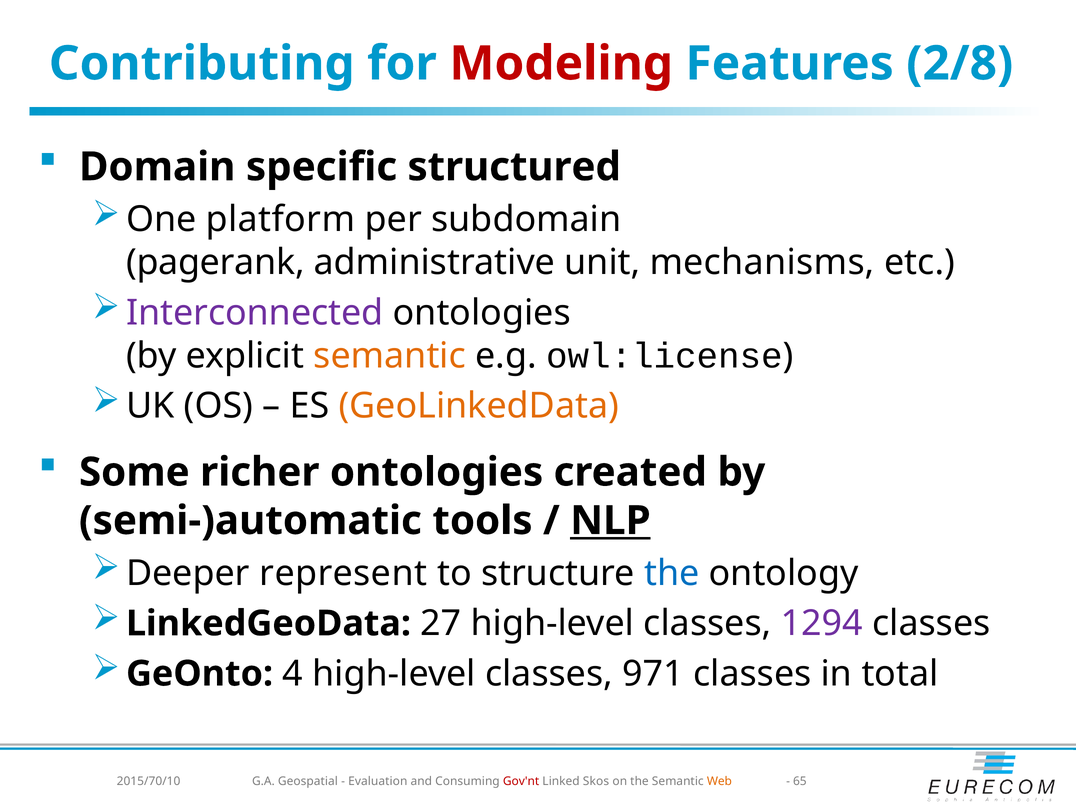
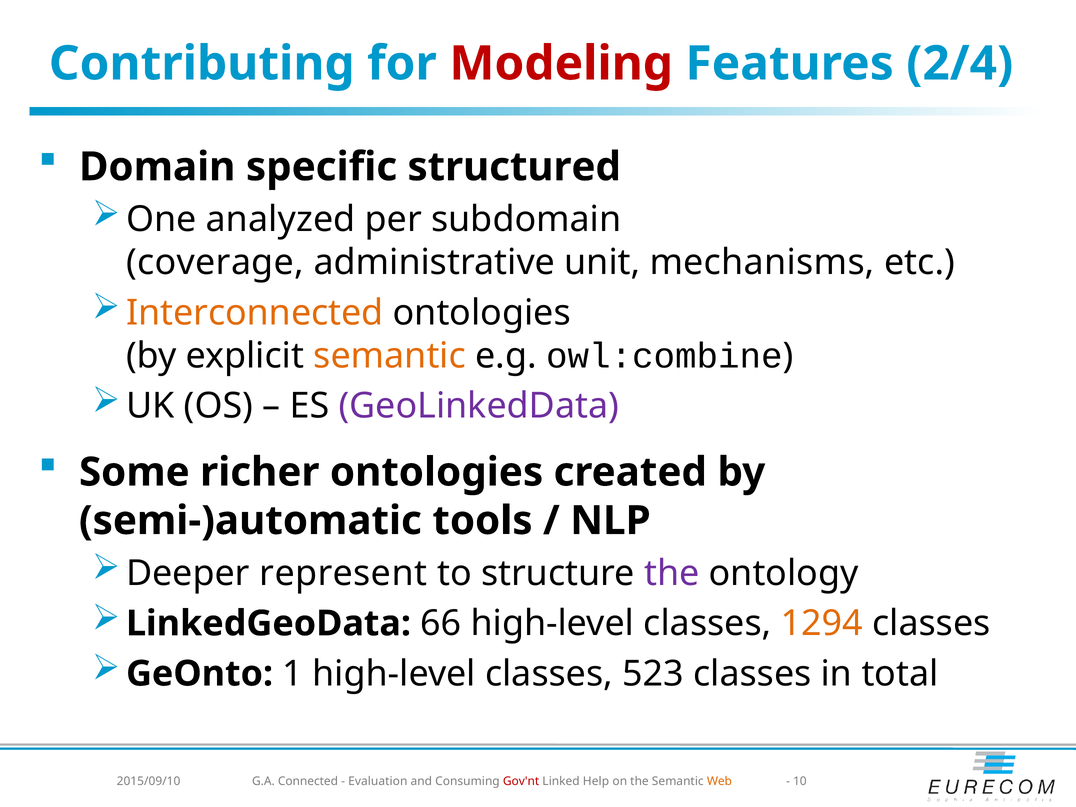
2/8: 2/8 -> 2/4
platform: platform -> analyzed
pagerank: pagerank -> coverage
Interconnected colour: purple -> orange
owl:license: owl:license -> owl:combine
GeoLinkedData colour: orange -> purple
NLP underline: present -> none
the at (672, 573) colour: blue -> purple
27: 27 -> 66
1294 colour: purple -> orange
4: 4 -> 1
971: 971 -> 523
2015/70/10: 2015/70/10 -> 2015/09/10
Geospatial: Geospatial -> Connected
Skos: Skos -> Help
65: 65 -> 10
